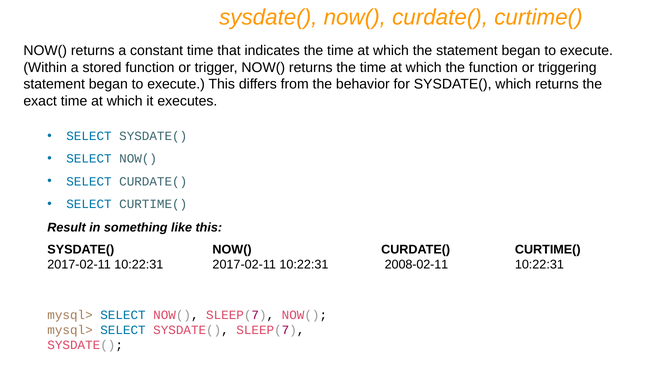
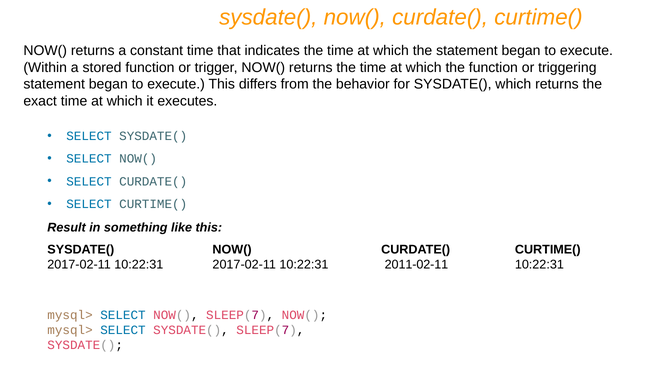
2008-02-11: 2008-02-11 -> 2011-02-11
